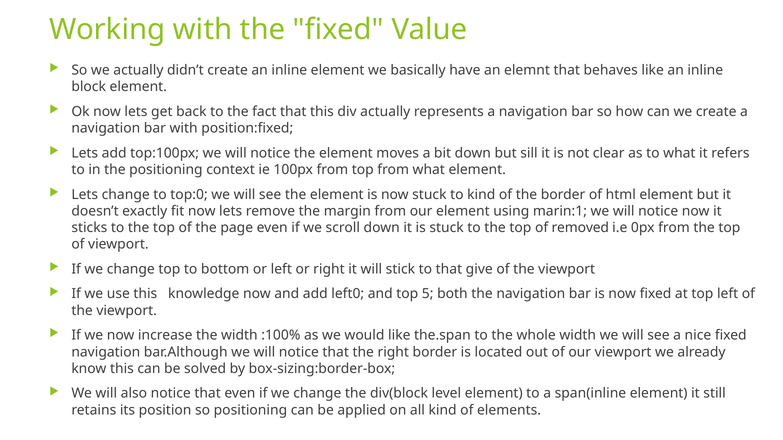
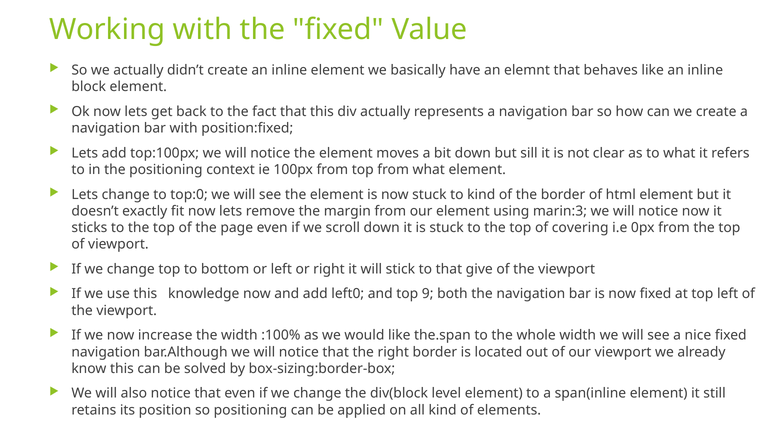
marin:1: marin:1 -> marin:3
removed: removed -> covering
5: 5 -> 9
